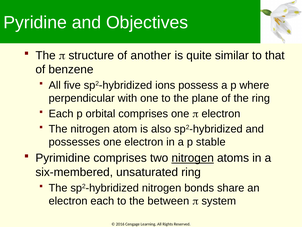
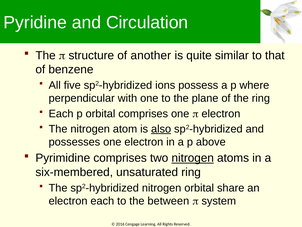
Objectives: Objectives -> Circulation
also underline: none -> present
stable: stable -> above
nitrogen bonds: bonds -> orbital
